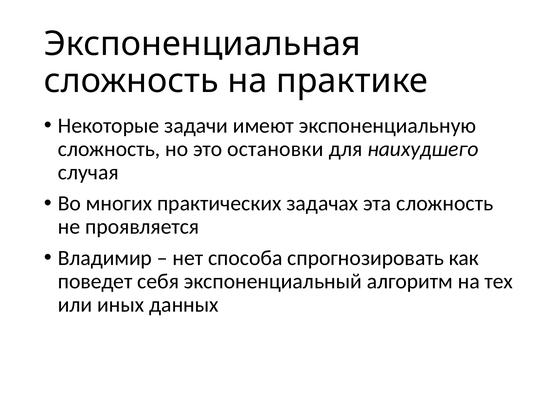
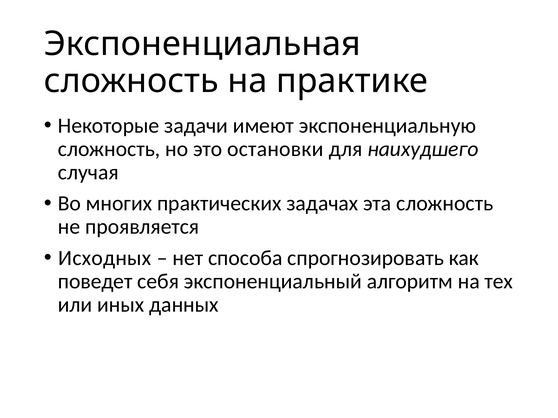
Владимир: Владимир -> Исходных
